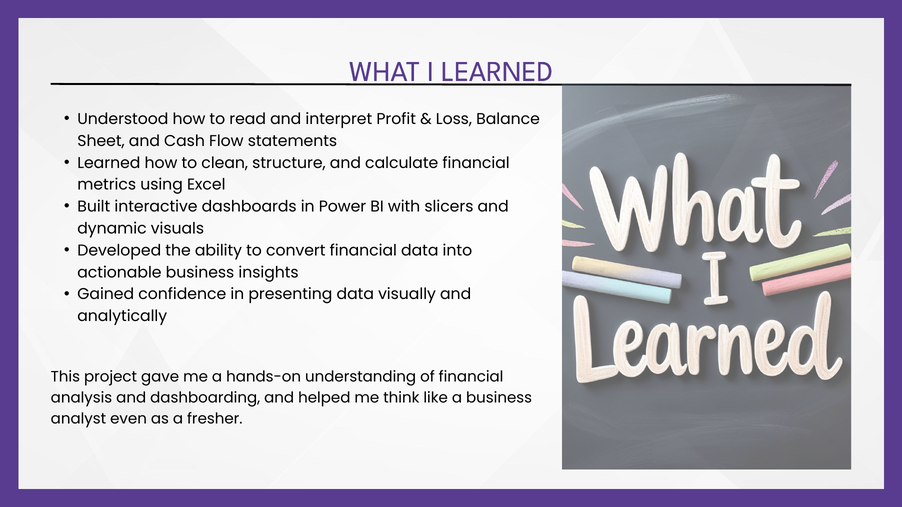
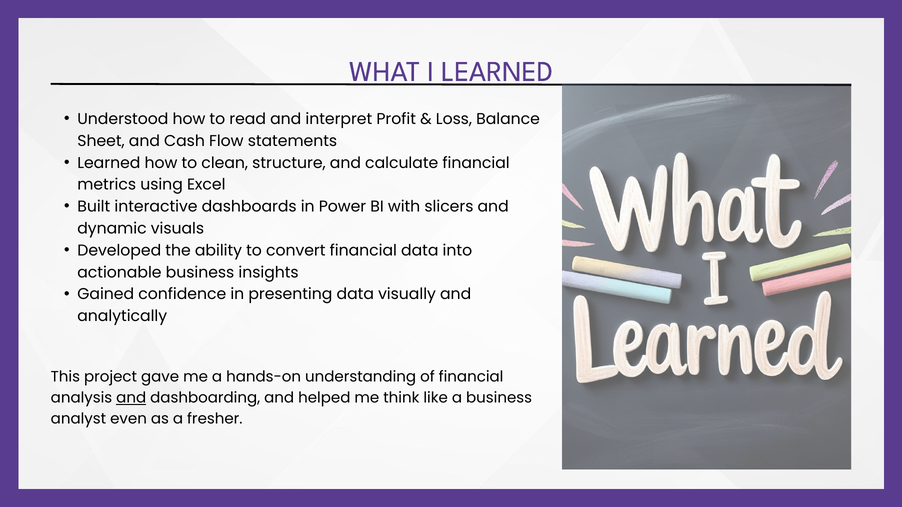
and at (131, 398) underline: none -> present
